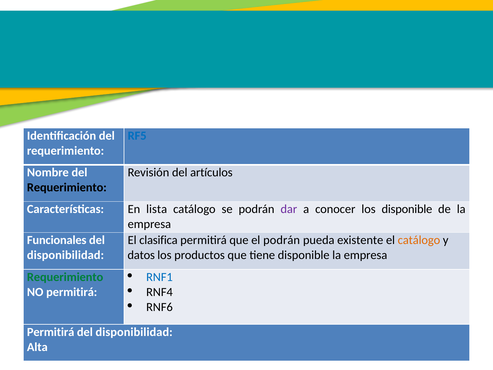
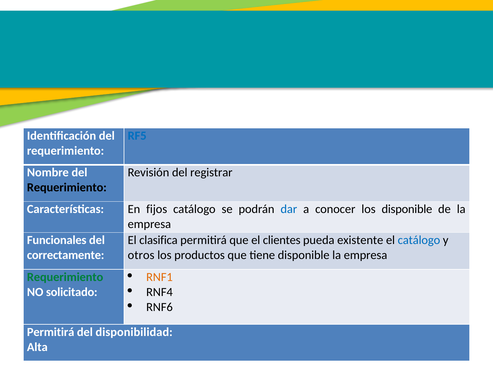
artículos: artículos -> registrar
lista: lista -> fijos
dar colour: purple -> blue
el podrán: podrán -> clientes
catálogo at (419, 240) colour: orange -> blue
disponibilidad at (65, 255): disponibilidad -> correctamente
datos: datos -> otros
RNF1 colour: blue -> orange
NO permitirá: permitirá -> solicitado
